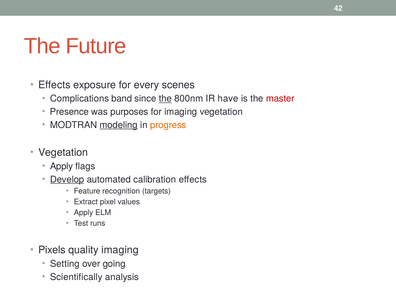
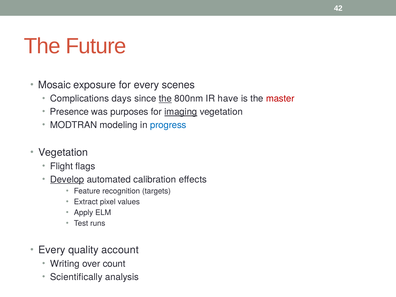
Effects at (54, 85): Effects -> Mosaic
band: band -> days
imaging at (181, 112) underline: none -> present
modeling underline: present -> none
progress colour: orange -> blue
Apply at (62, 166): Apply -> Flight
Pixels at (52, 250): Pixels -> Every
quality imaging: imaging -> account
Setting: Setting -> Writing
going: going -> count
